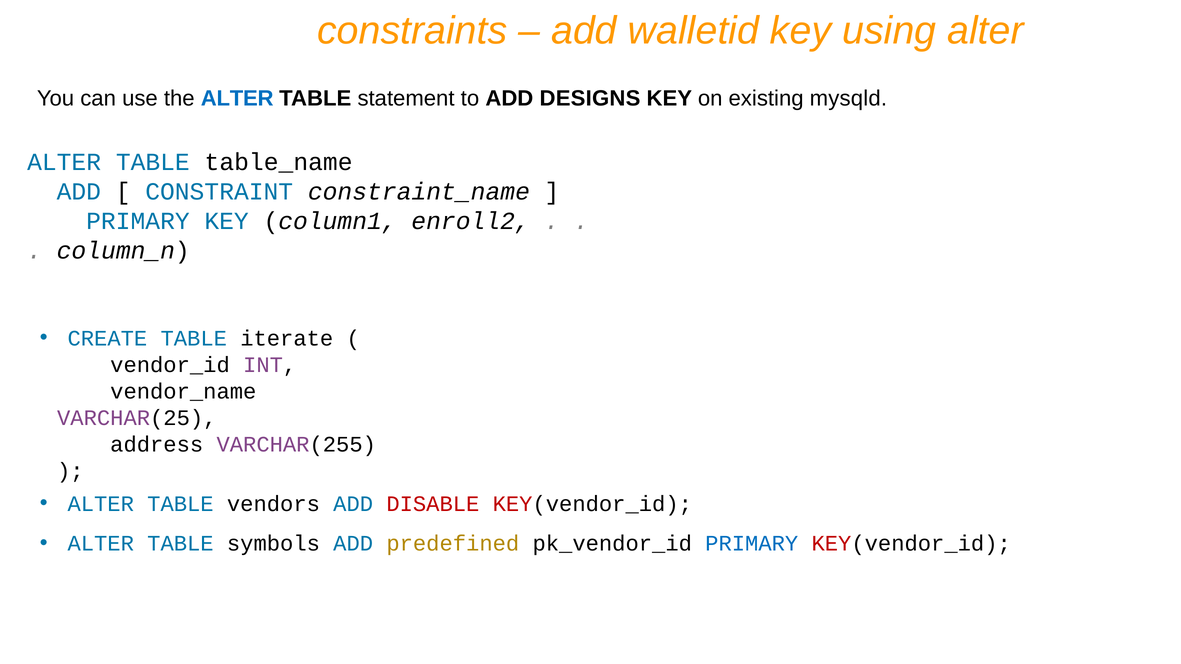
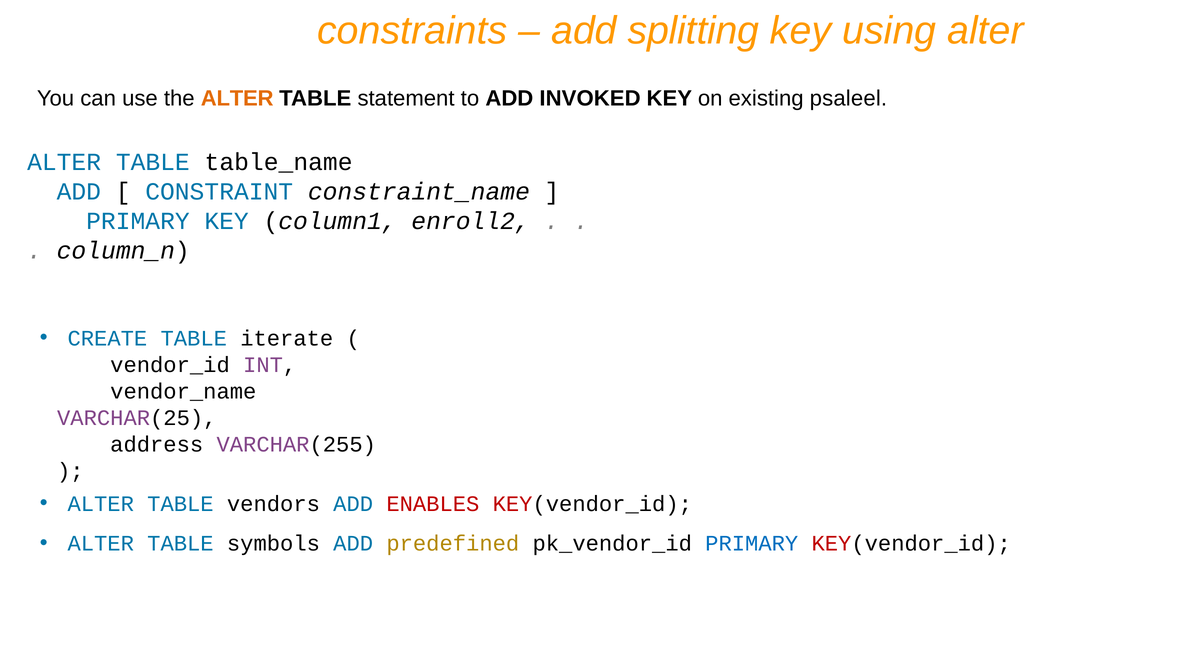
walletid: walletid -> splitting
ALTER at (237, 98) colour: blue -> orange
DESIGNS: DESIGNS -> INVOKED
mysqld: mysqld -> psaleel
DISABLE: DISABLE -> ENABLES
